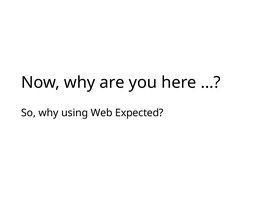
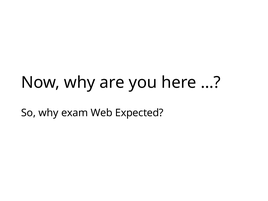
using: using -> exam
